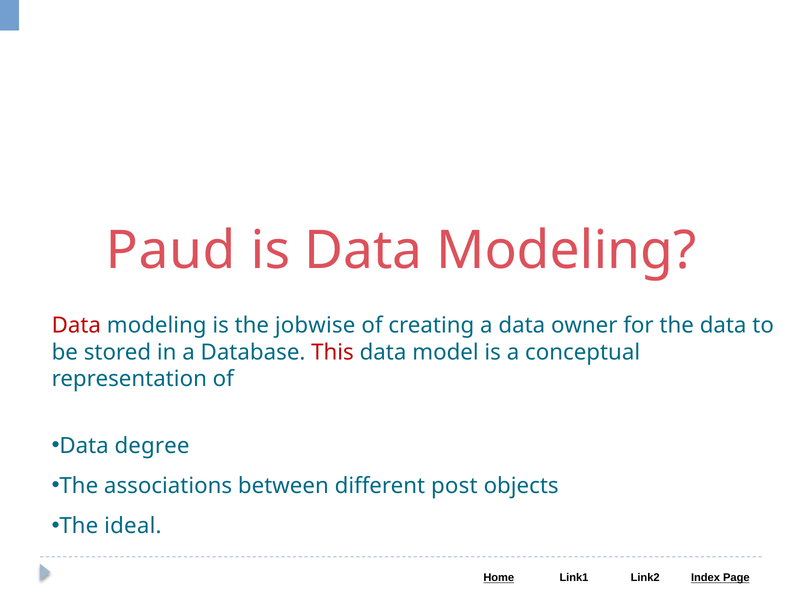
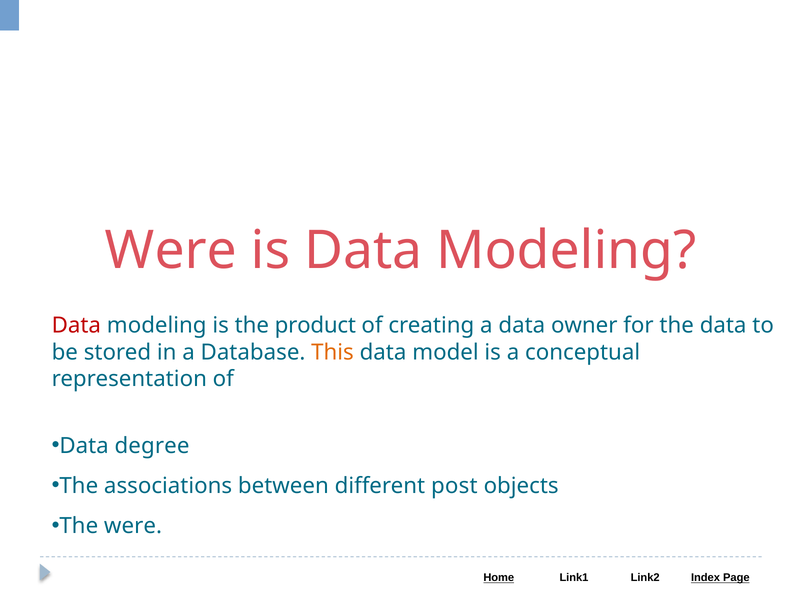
Paud at (171, 251): Paud -> Were
jobwise: jobwise -> product
This colour: red -> orange
The ideal: ideal -> were
